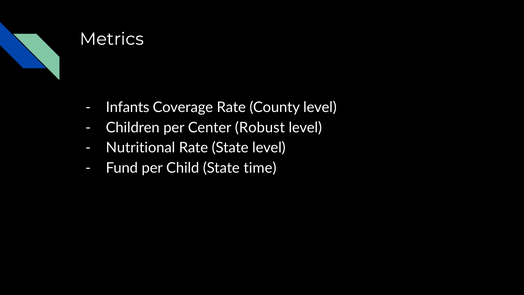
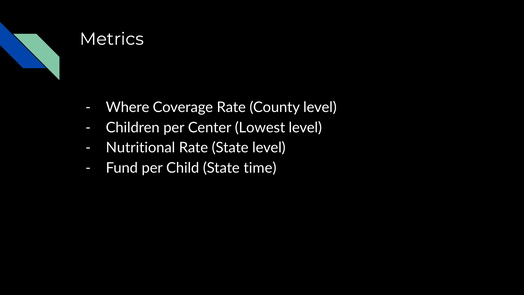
Infants: Infants -> Where
Robust: Robust -> Lowest
